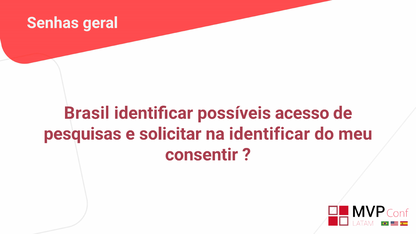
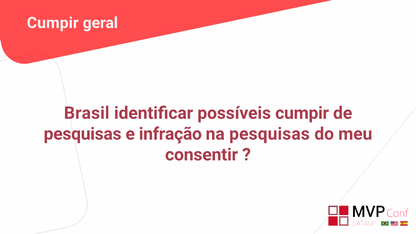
Senhas at (53, 23): Senhas -> Cumpir
possíveis acesso: acesso -> cumpir
solicitar: solicitar -> infração
na identificar: identificar -> pesquisas
